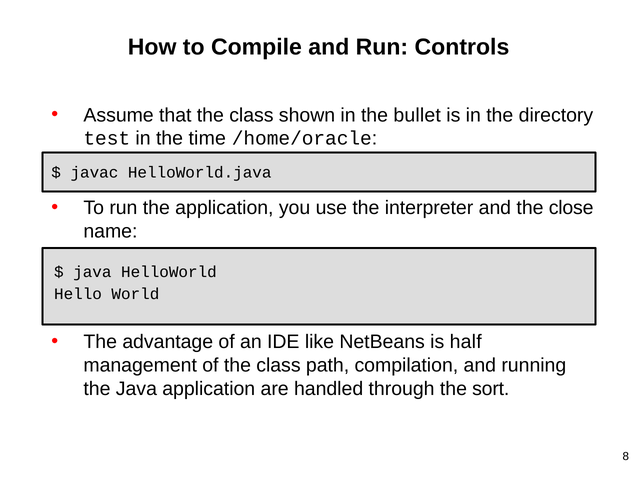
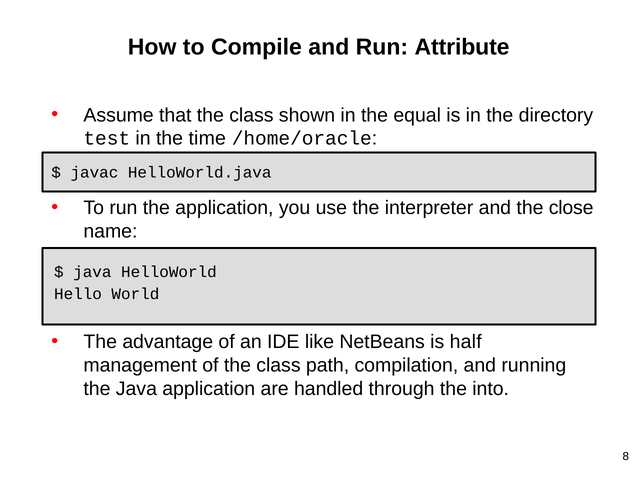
Controls: Controls -> Attribute
bullet: bullet -> equal
sort: sort -> into
